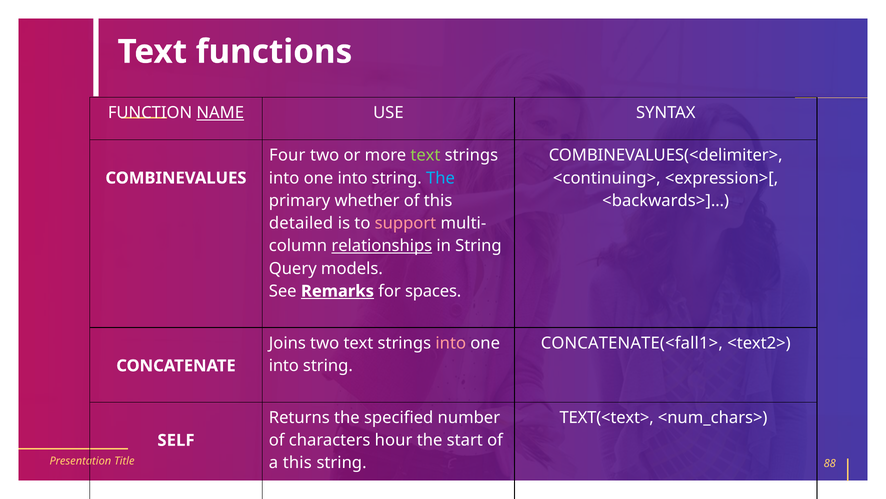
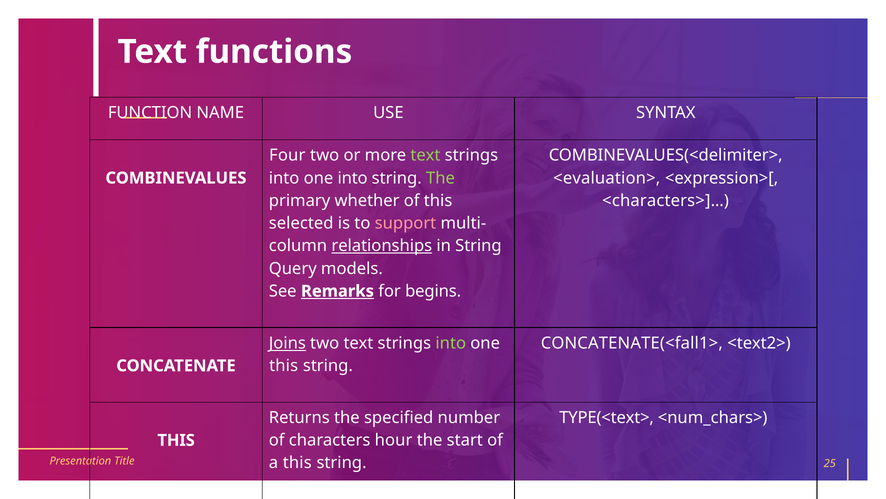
NAME underline: present -> none
The at (440, 178) colour: light blue -> light green
<continuing>: <continuing> -> <evaluation>
<backwards>]…: <backwards>]… -> <characters>]…
detailed: detailed -> selected
spaces: spaces -> begins
Joins underline: none -> present
into at (451, 343) colour: pink -> light green
into at (284, 365): into -> this
TEXT(<text>: TEXT(<text> -> TYPE(<text>
SELF at (176, 440): SELF -> THIS
88: 88 -> 25
